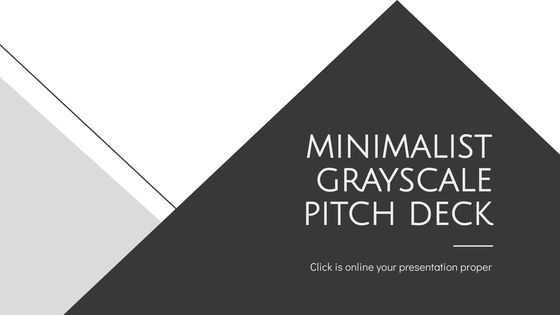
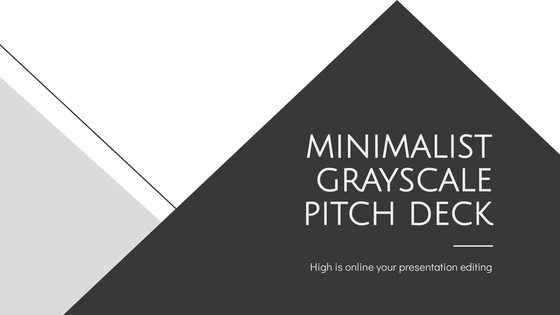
Click: Click -> High
proper: proper -> editing
